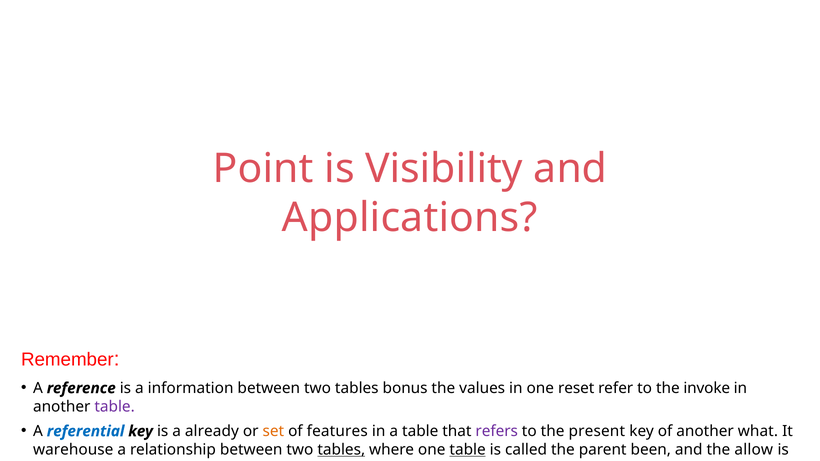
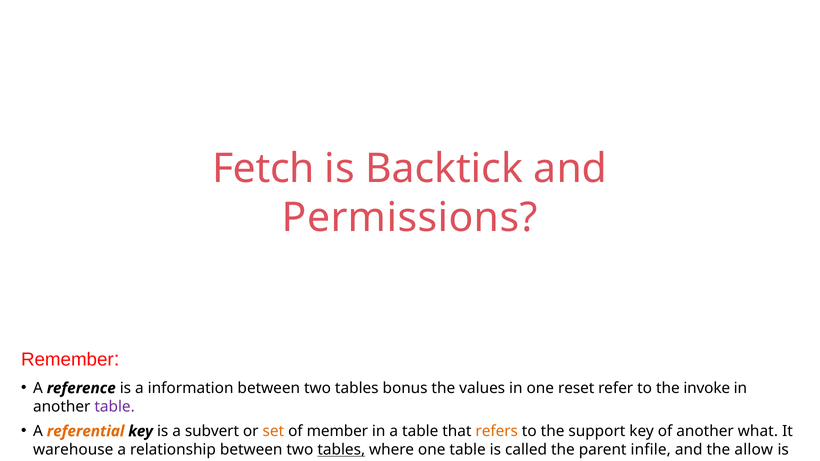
Point: Point -> Fetch
Visibility: Visibility -> Backtick
Applications: Applications -> Permissions
referential colour: blue -> orange
already: already -> subvert
features: features -> member
refers colour: purple -> orange
present: present -> support
table at (468, 450) underline: present -> none
been: been -> infile
